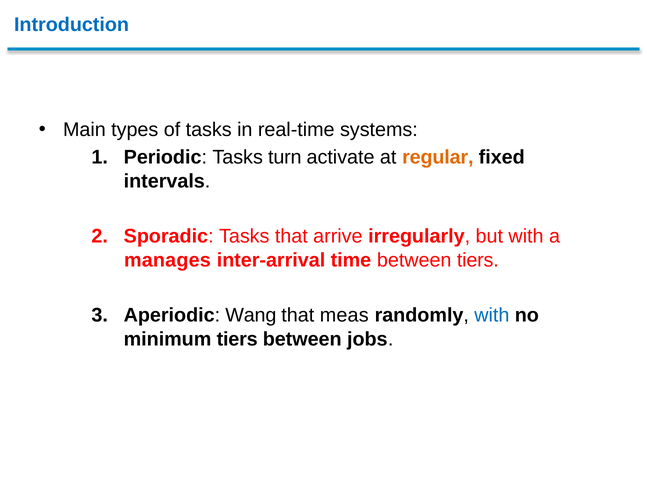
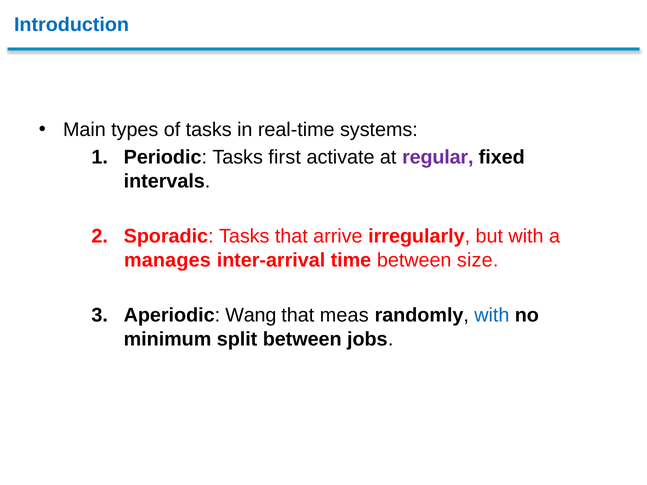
turn: turn -> first
regular colour: orange -> purple
between tiers: tiers -> size
minimum tiers: tiers -> split
